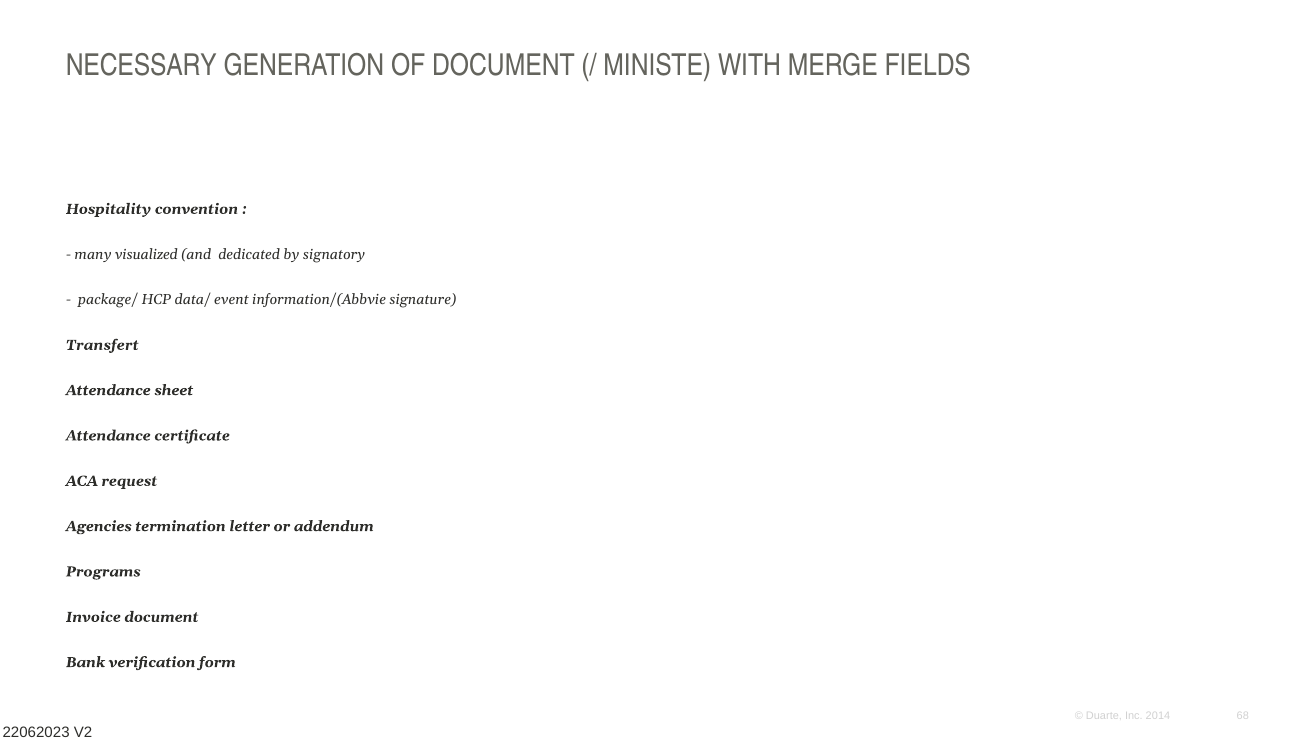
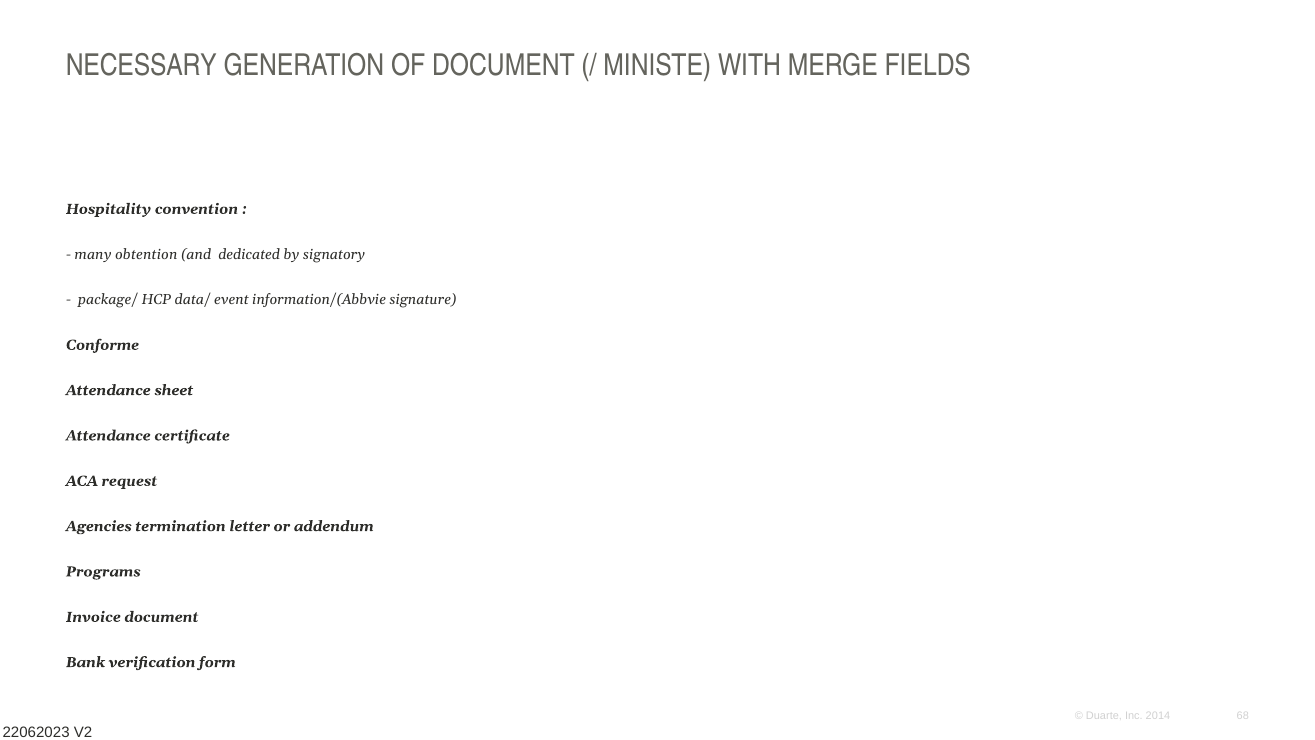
visualized: visualized -> obtention
Transfert: Transfert -> Conforme
